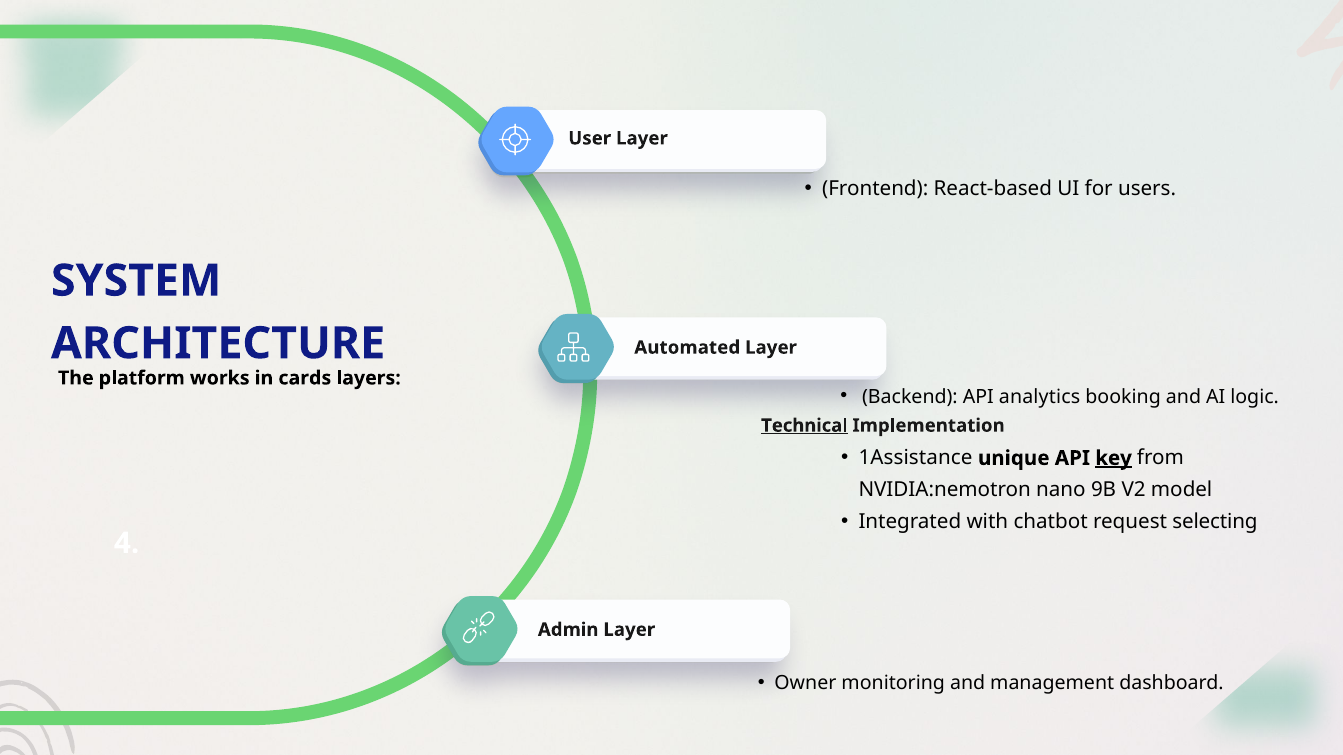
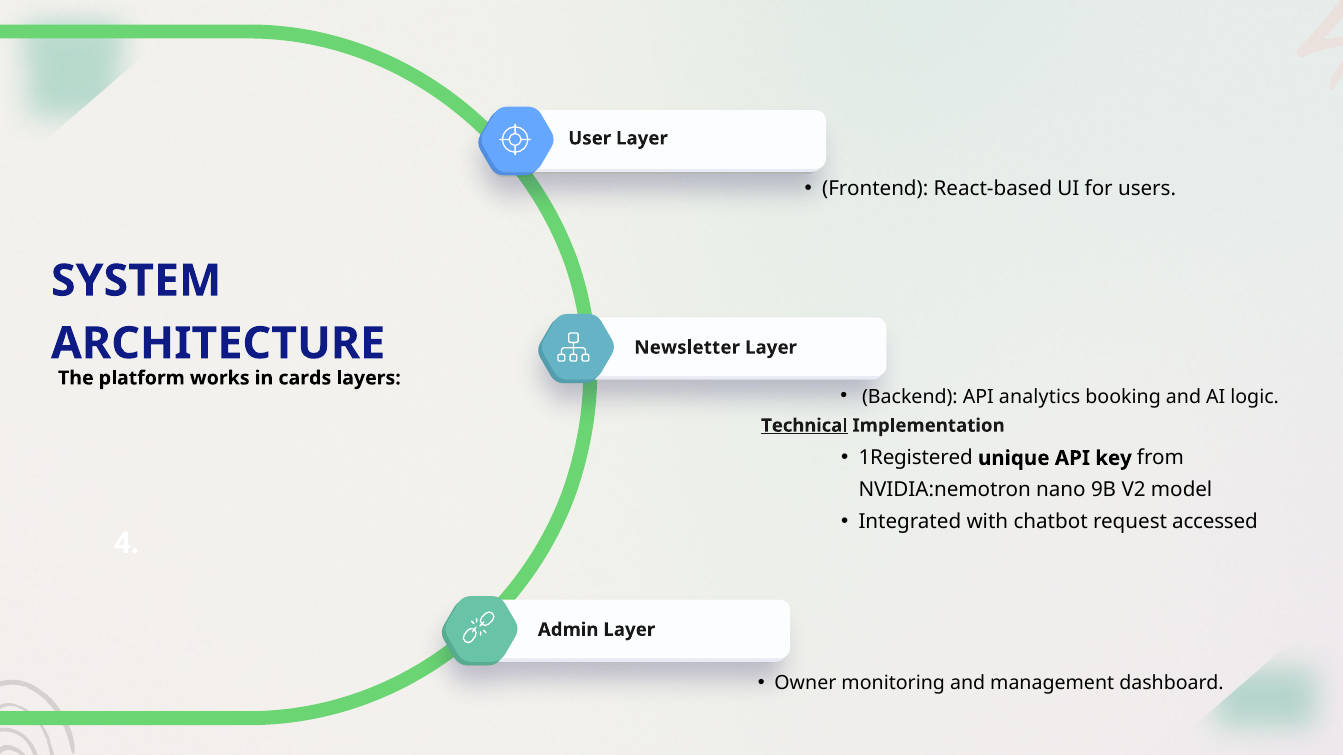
Automated: Automated -> Newsletter
1Assistance: 1Assistance -> 1Registered
key underline: present -> none
selecting: selecting -> accessed
